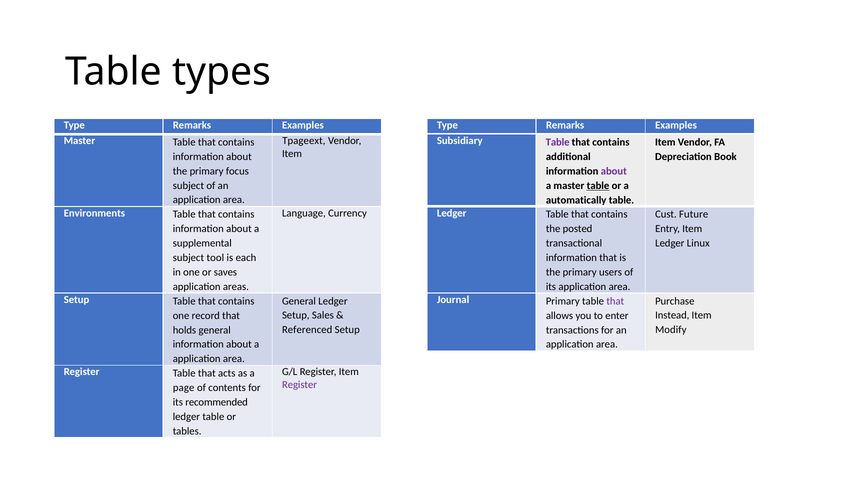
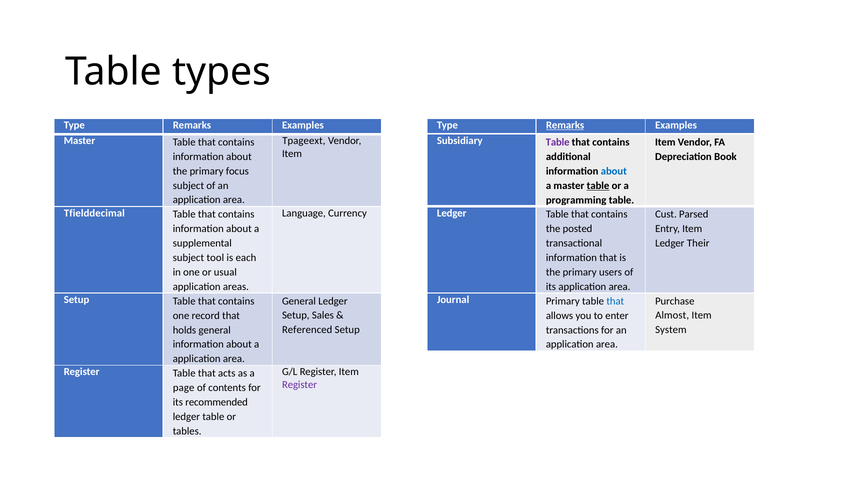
Remarks at (565, 125) underline: none -> present
about at (614, 171) colour: purple -> blue
automatically: automatically -> programming
Environments: Environments -> Tfielddecimal
Future: Future -> Parsed
Linux: Linux -> Their
saves: saves -> usual
that at (615, 301) colour: purple -> blue
Instead: Instead -> Almost
Modify: Modify -> System
